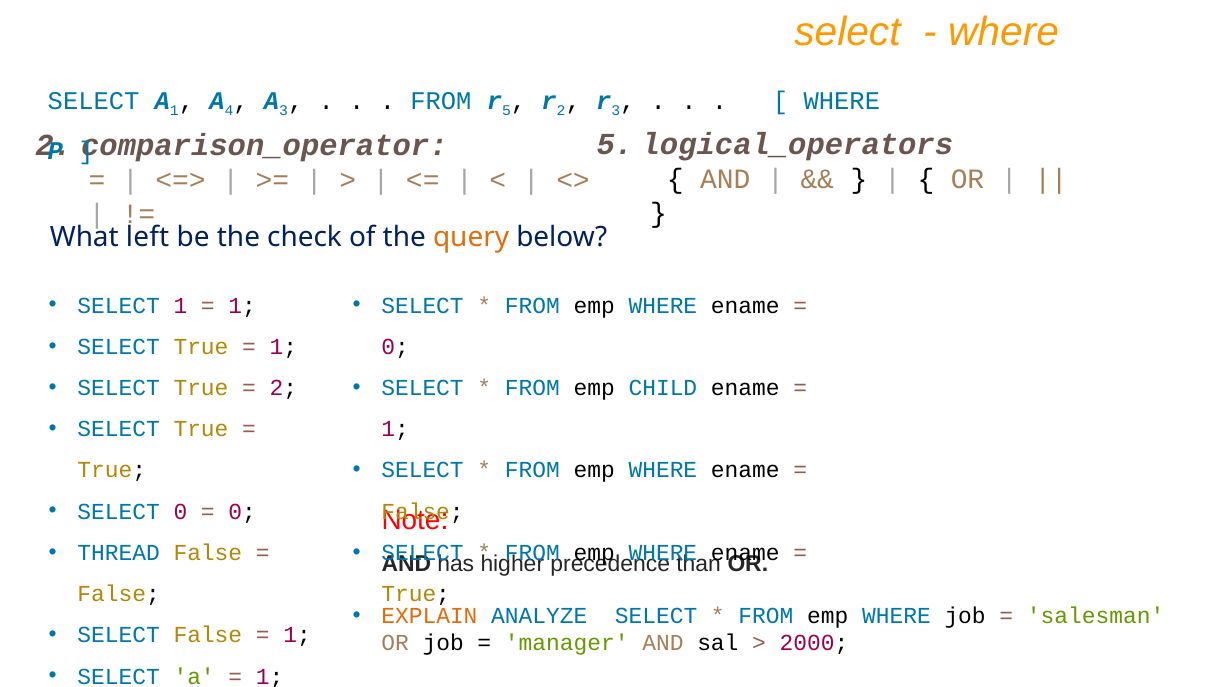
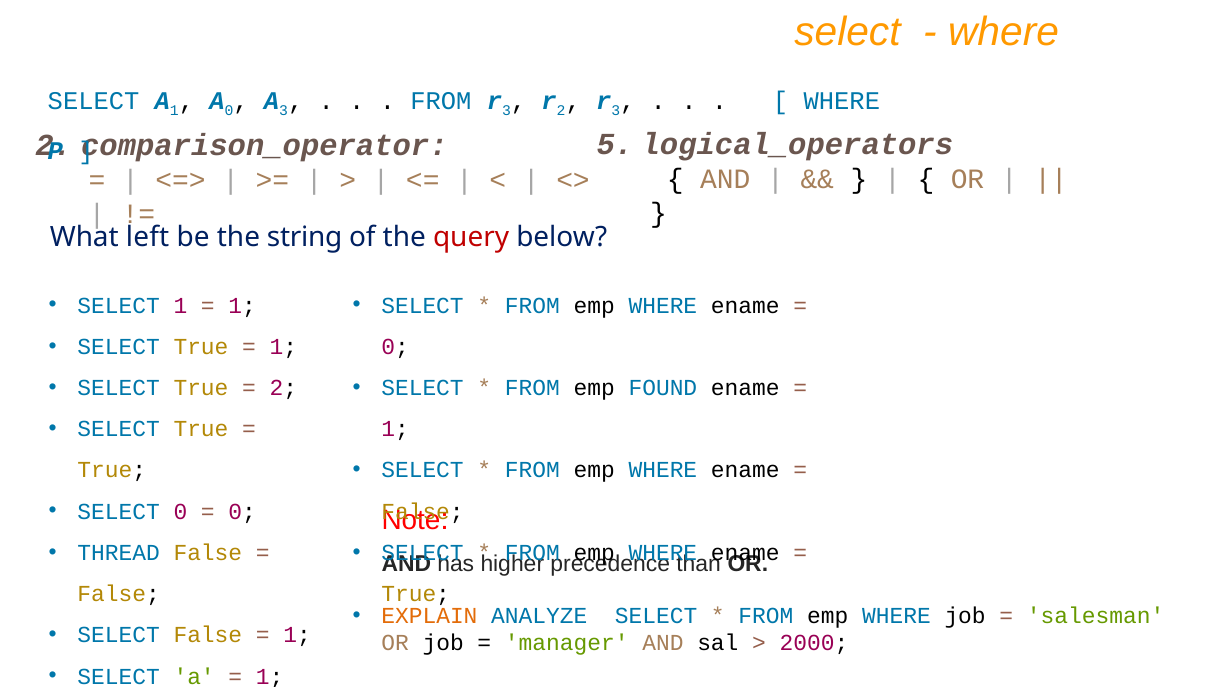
A 4: 4 -> 0
5 at (507, 111): 5 -> 3
check: check -> string
query colour: orange -> red
CHILD: CHILD -> FOUND
